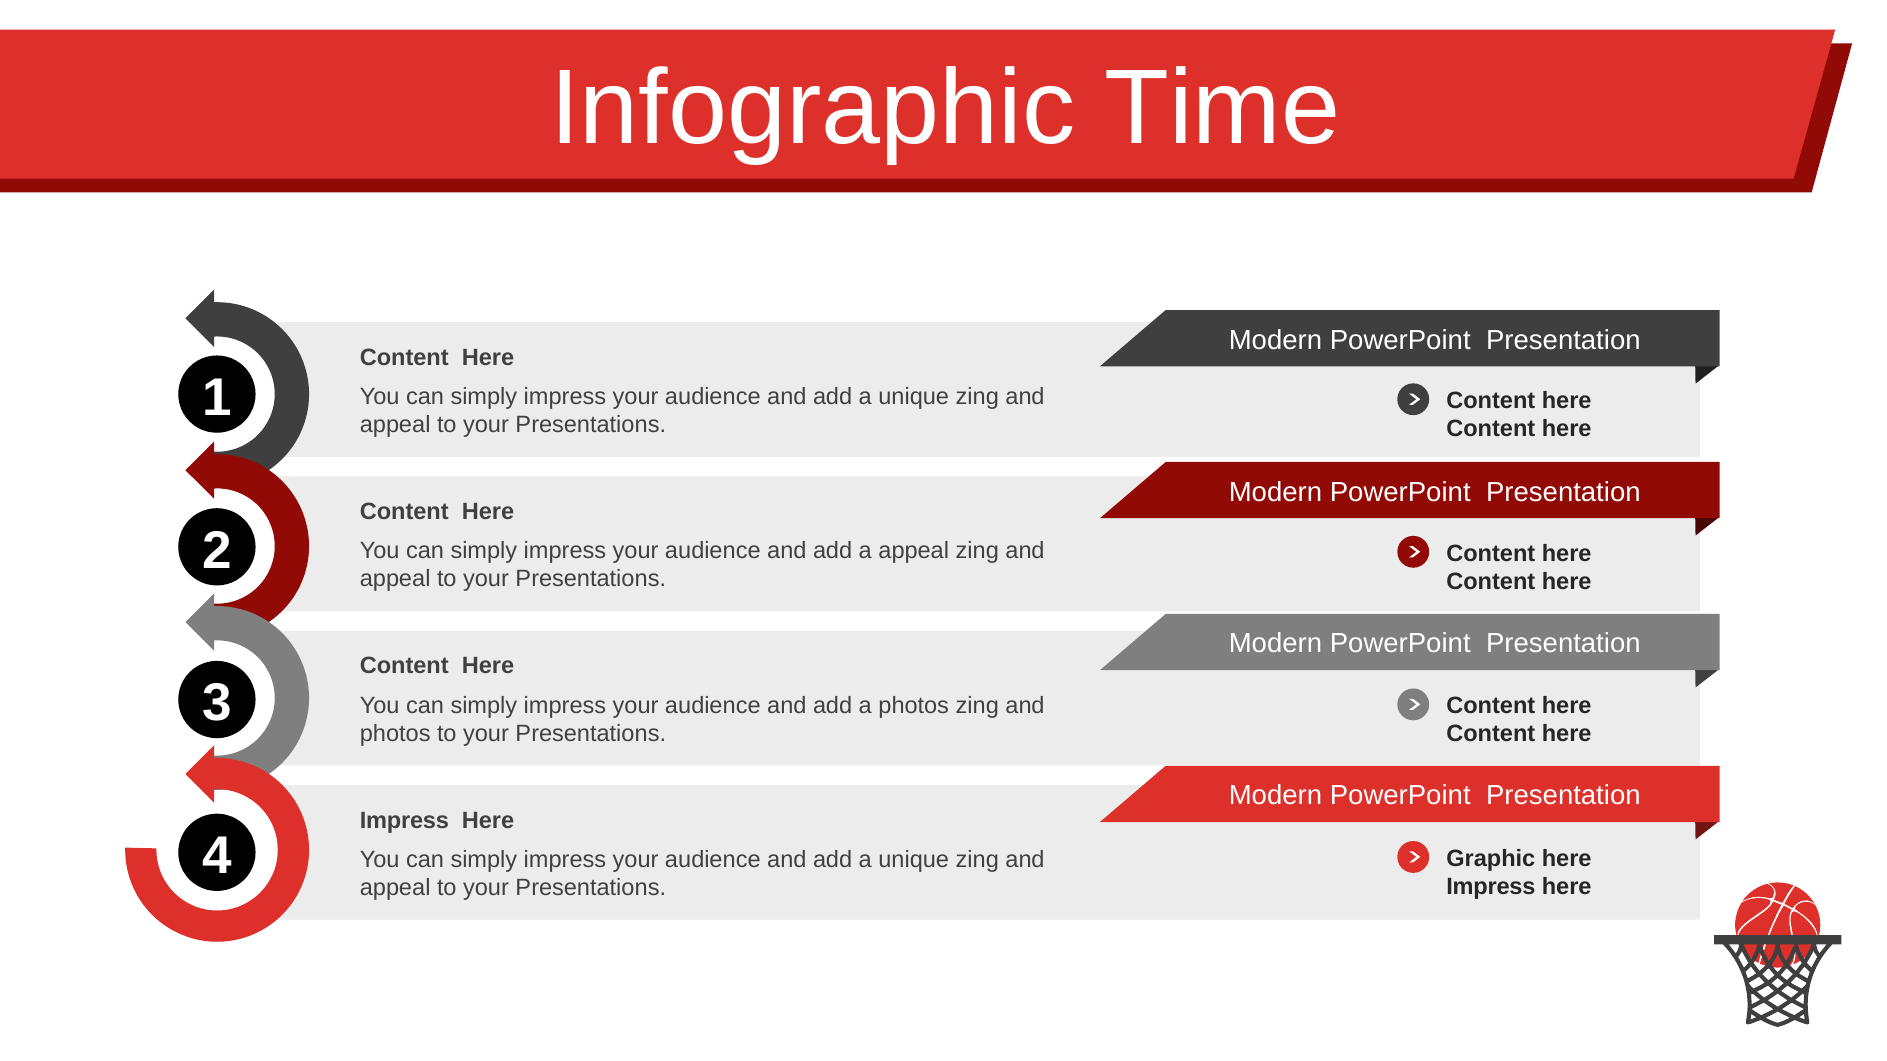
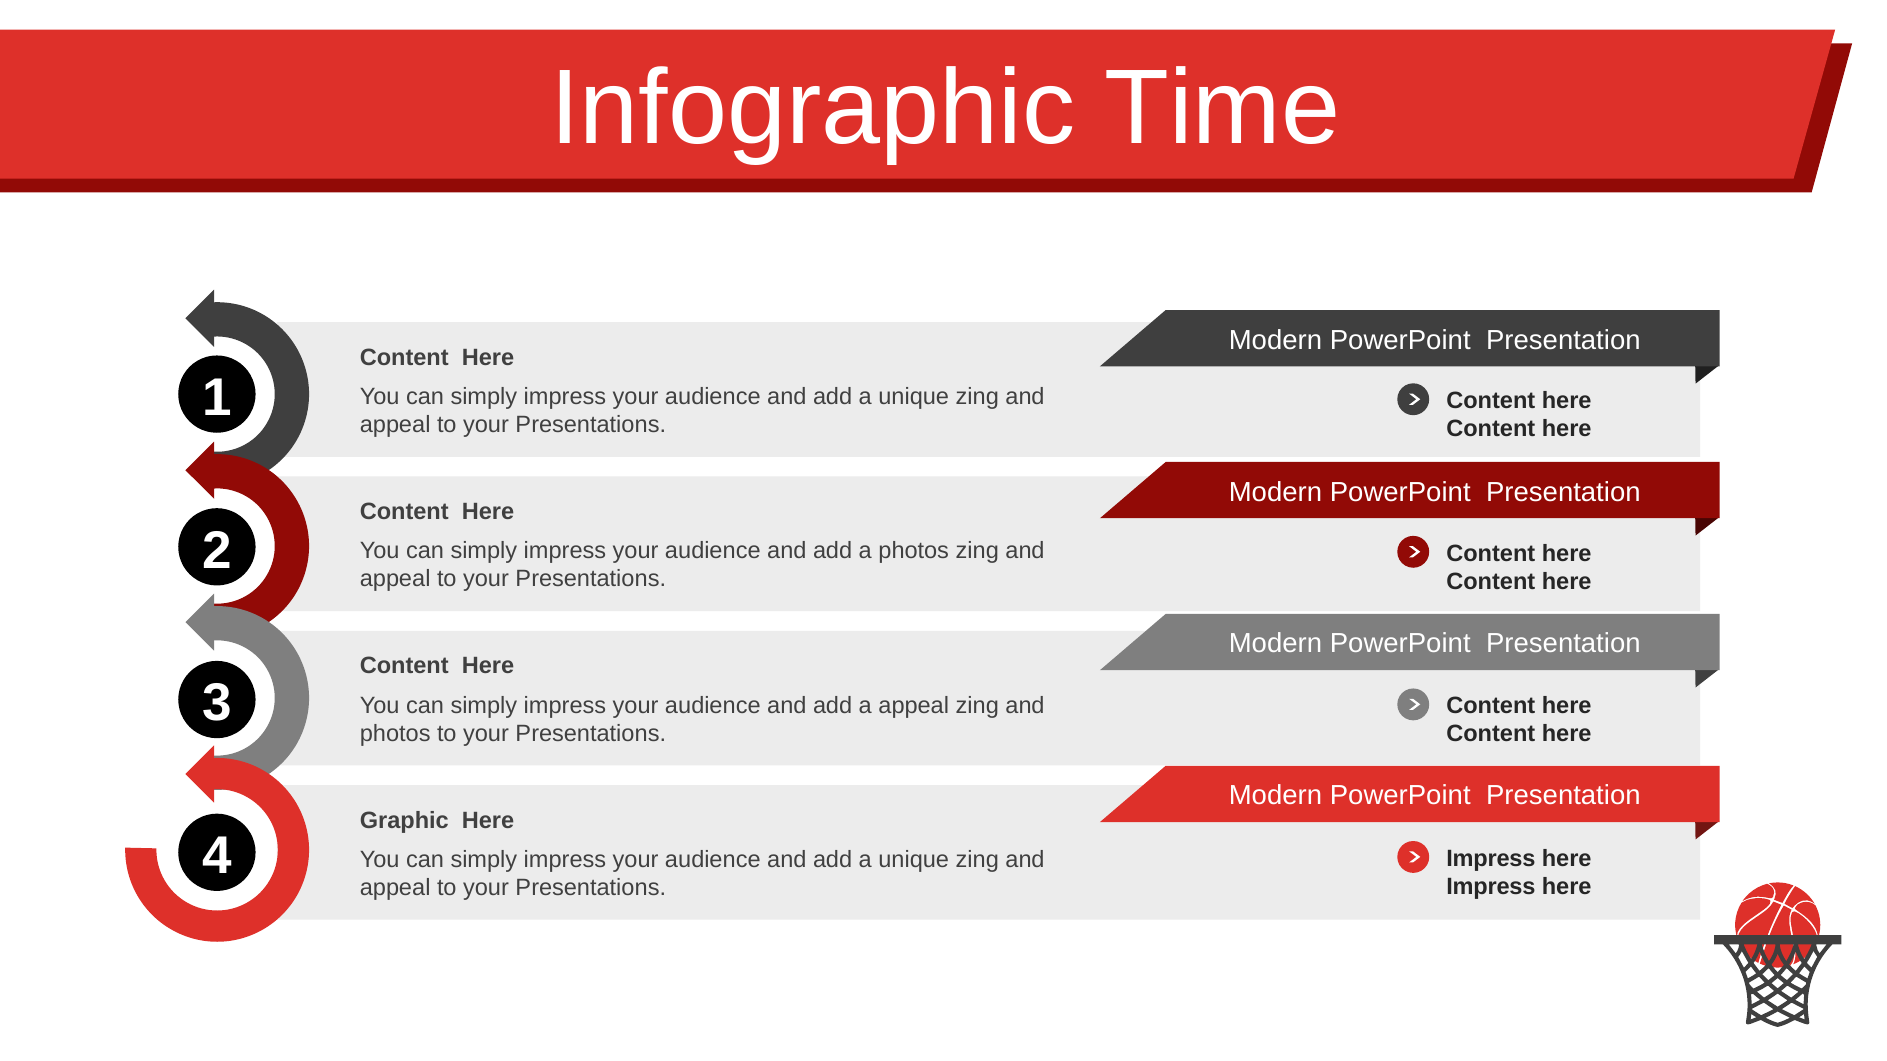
a appeal: appeal -> photos
a photos: photos -> appeal
Impress at (404, 821): Impress -> Graphic
Graphic at (1491, 859): Graphic -> Impress
